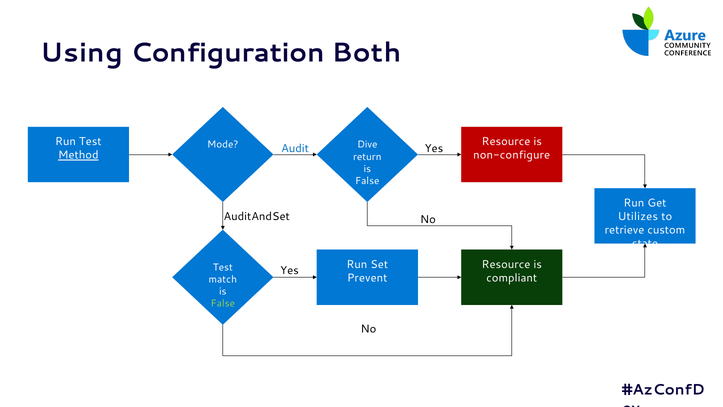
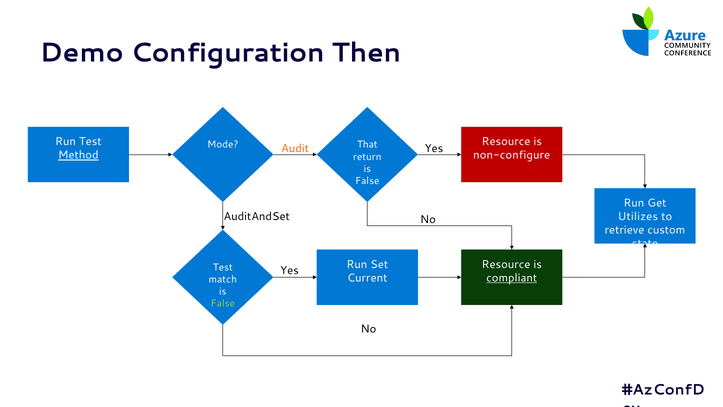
Using: Using -> Demo
Both: Both -> Then
Dive: Dive -> That
Audit colour: blue -> orange
Prevent: Prevent -> Current
compliant underline: none -> present
